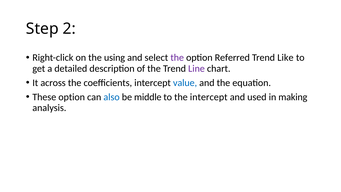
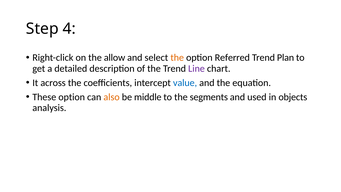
2: 2 -> 4
using: using -> allow
the at (177, 58) colour: purple -> orange
Like: Like -> Plan
also colour: blue -> orange
the intercept: intercept -> segments
making: making -> objects
